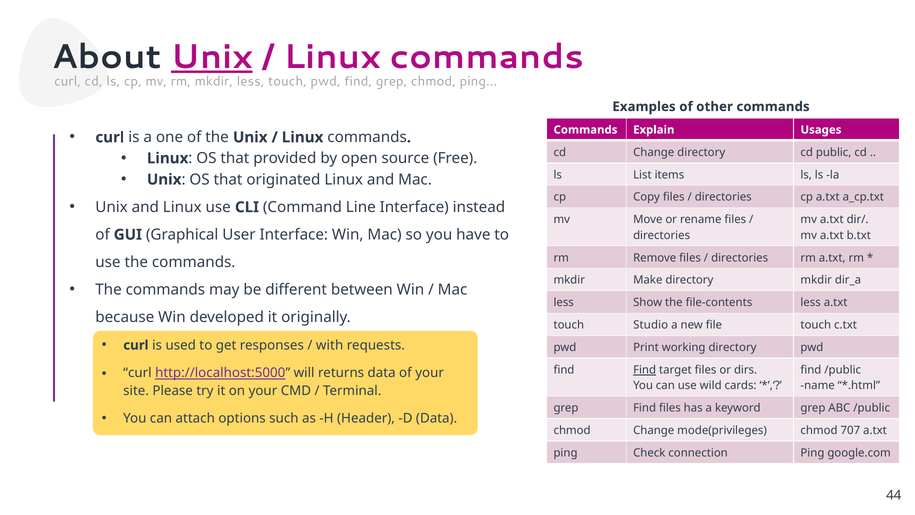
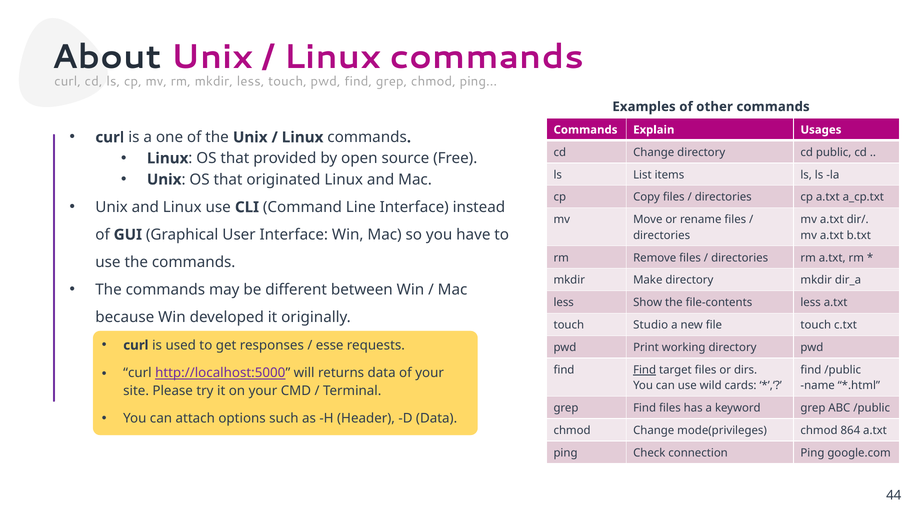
Unix at (212, 57) underline: present -> none
with: with -> esse
707: 707 -> 864
